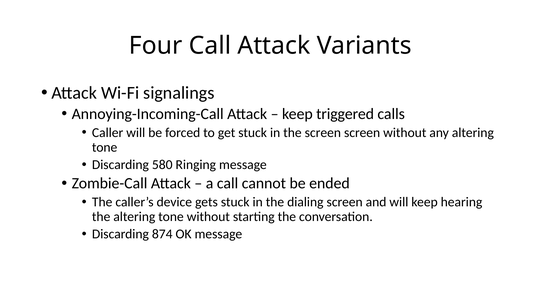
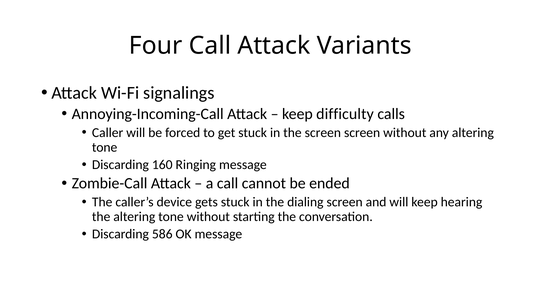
triggered: triggered -> difficulty
580: 580 -> 160
874: 874 -> 586
